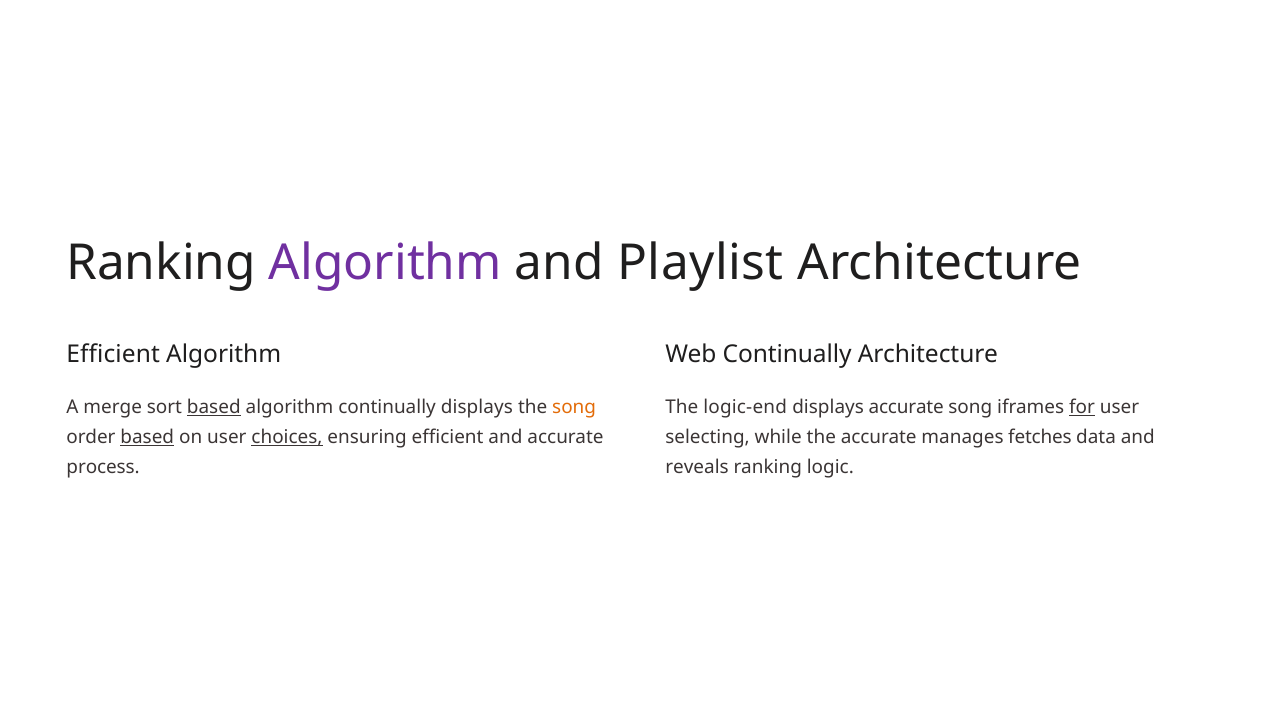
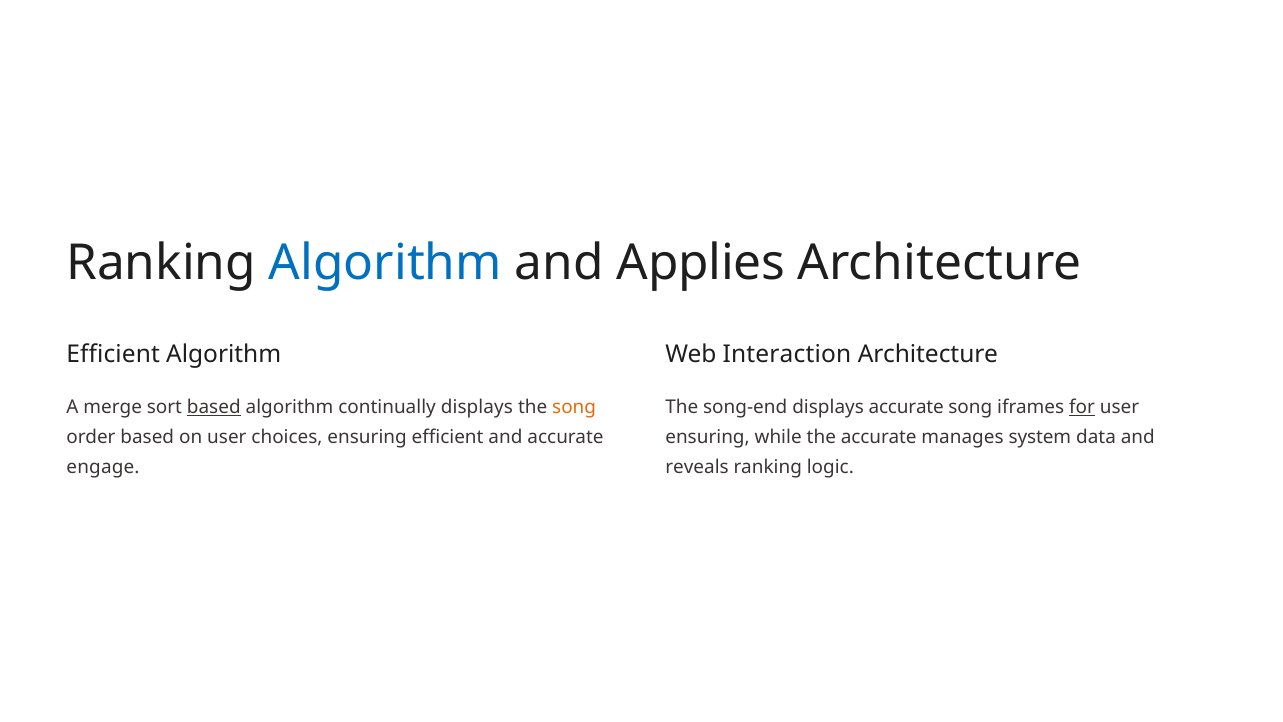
Algorithm at (385, 263) colour: purple -> blue
Playlist: Playlist -> Applies
Web Continually: Continually -> Interaction
logic-end: logic-end -> song-end
based at (147, 437) underline: present -> none
choices underline: present -> none
selecting at (708, 437): selecting -> ensuring
fetches: fetches -> system
process: process -> engage
